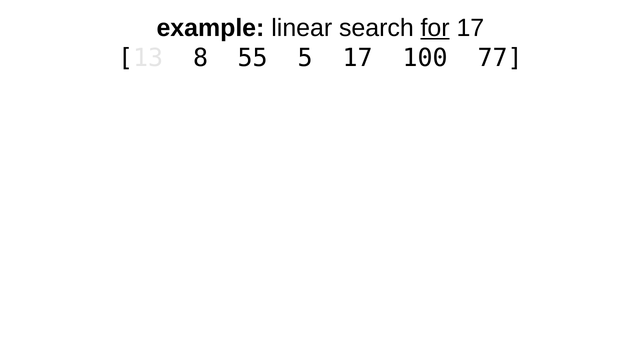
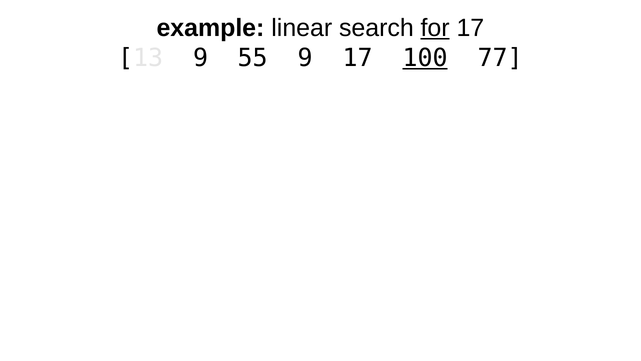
13 8: 8 -> 9
55 5: 5 -> 9
100 underline: none -> present
